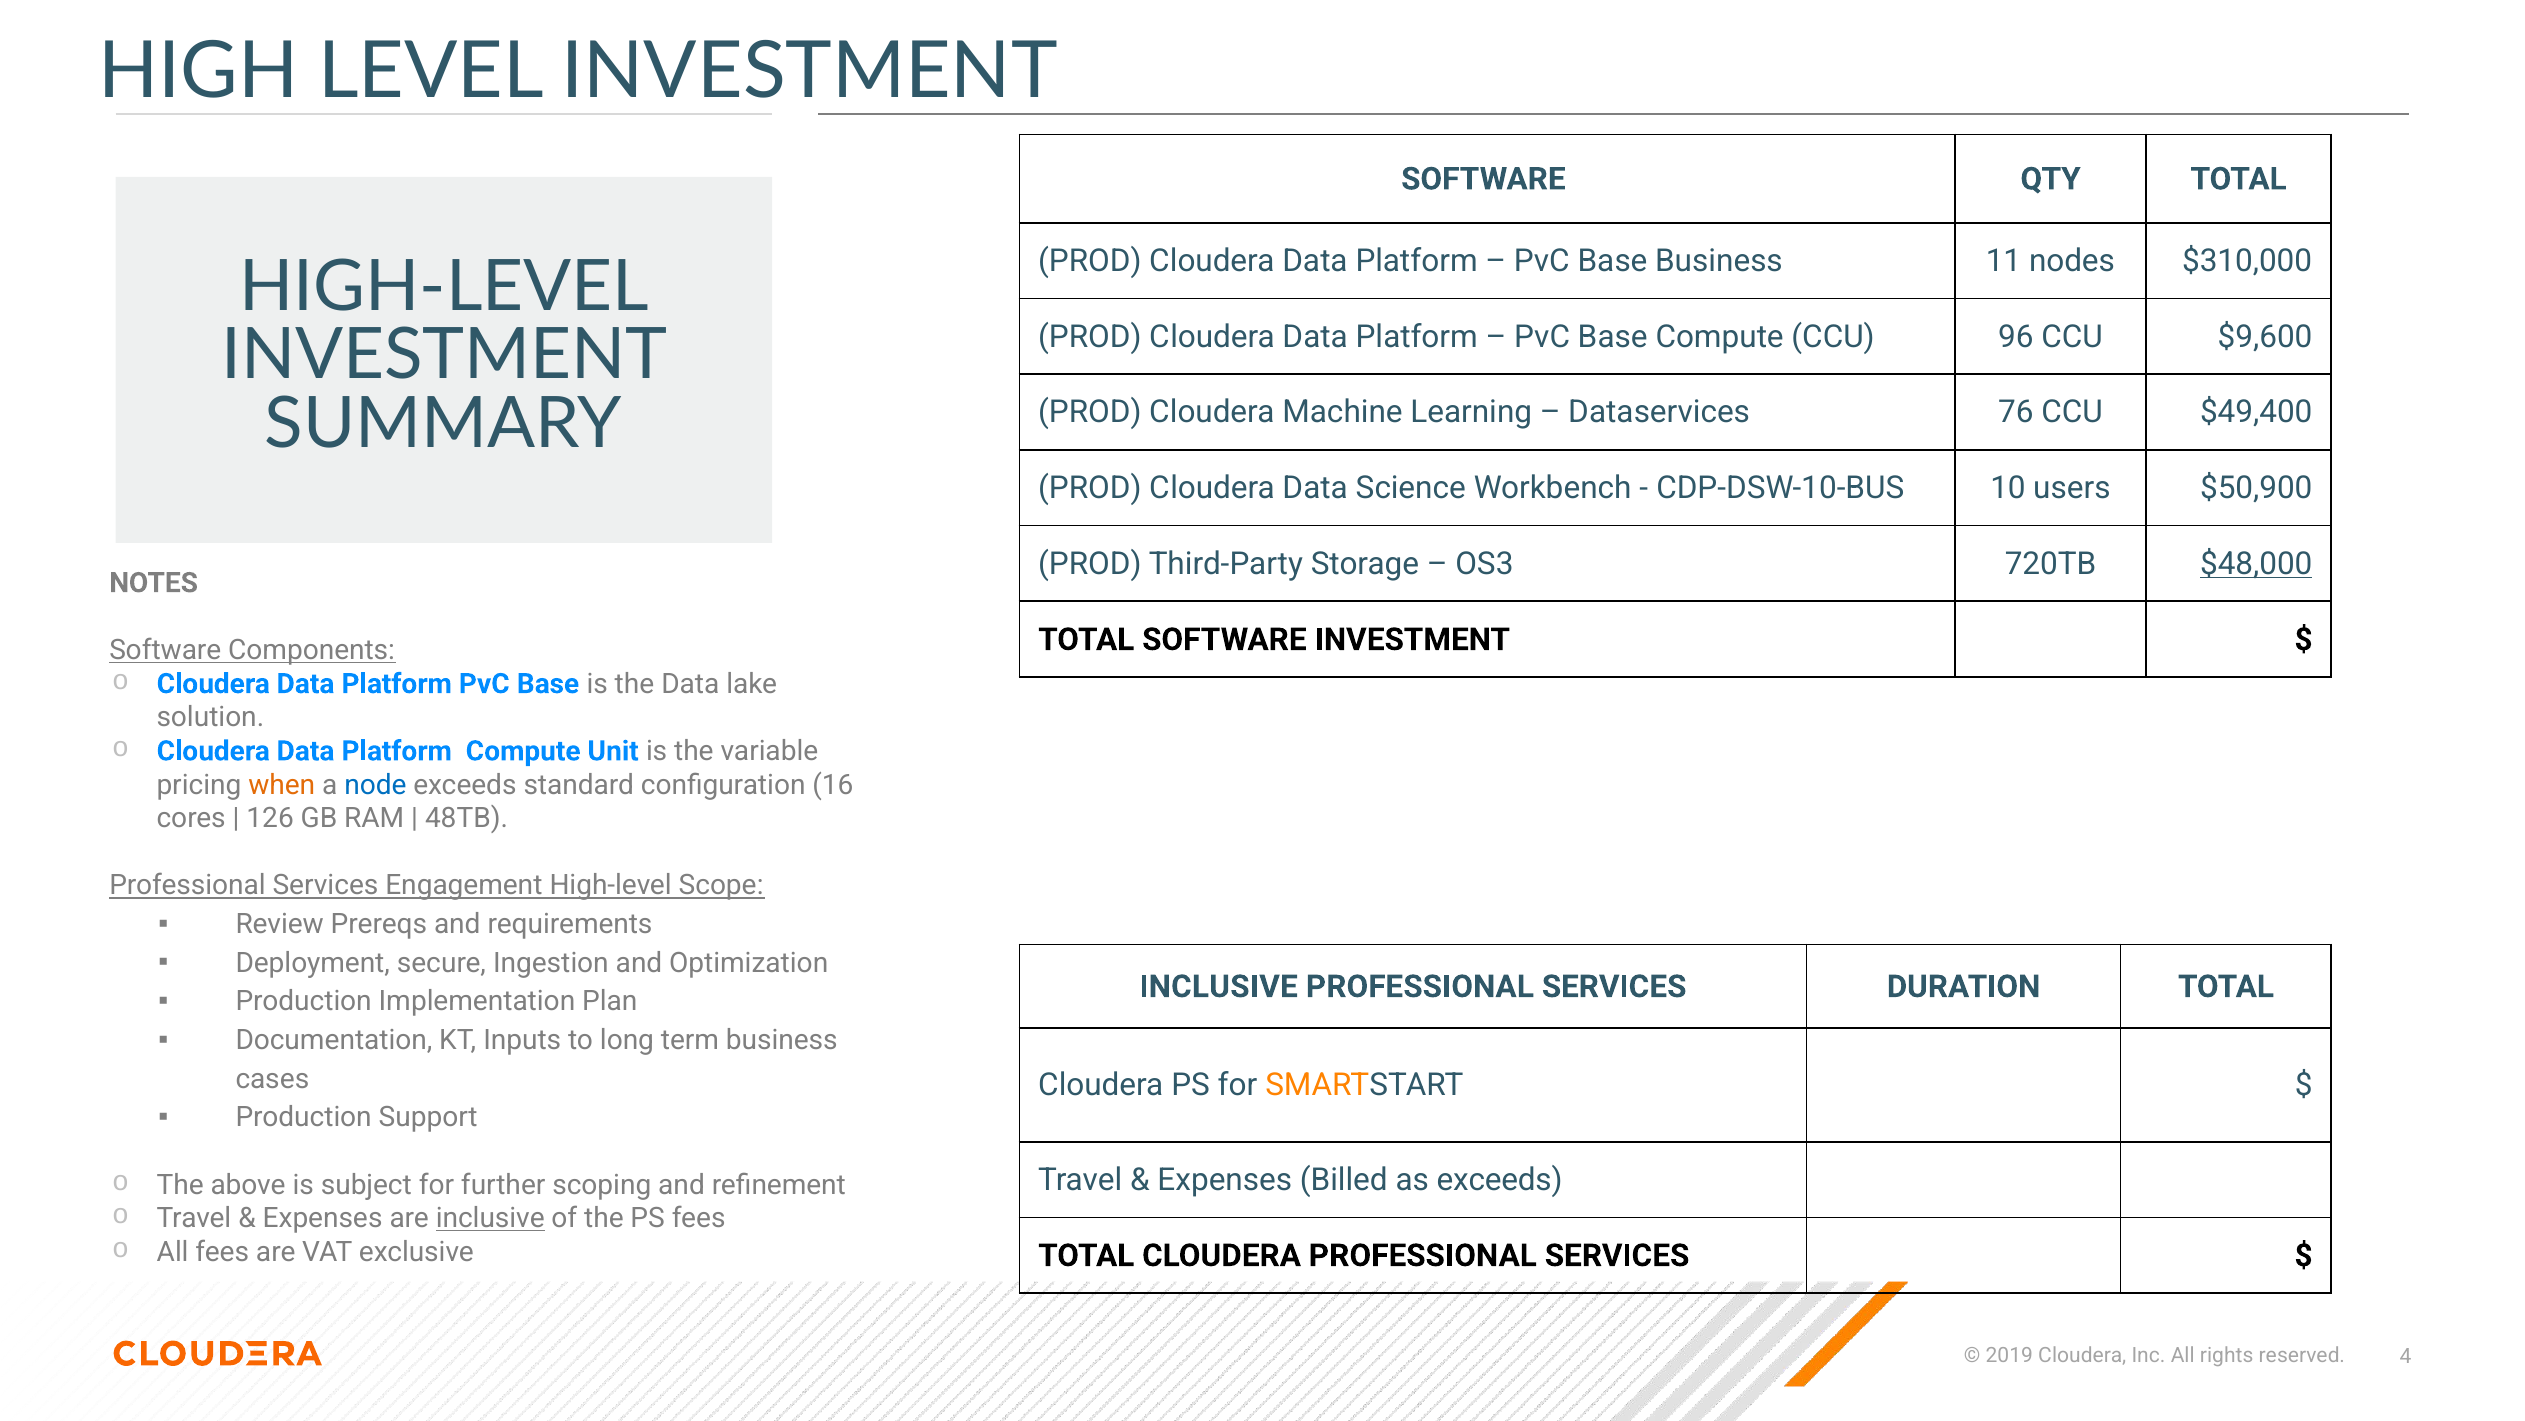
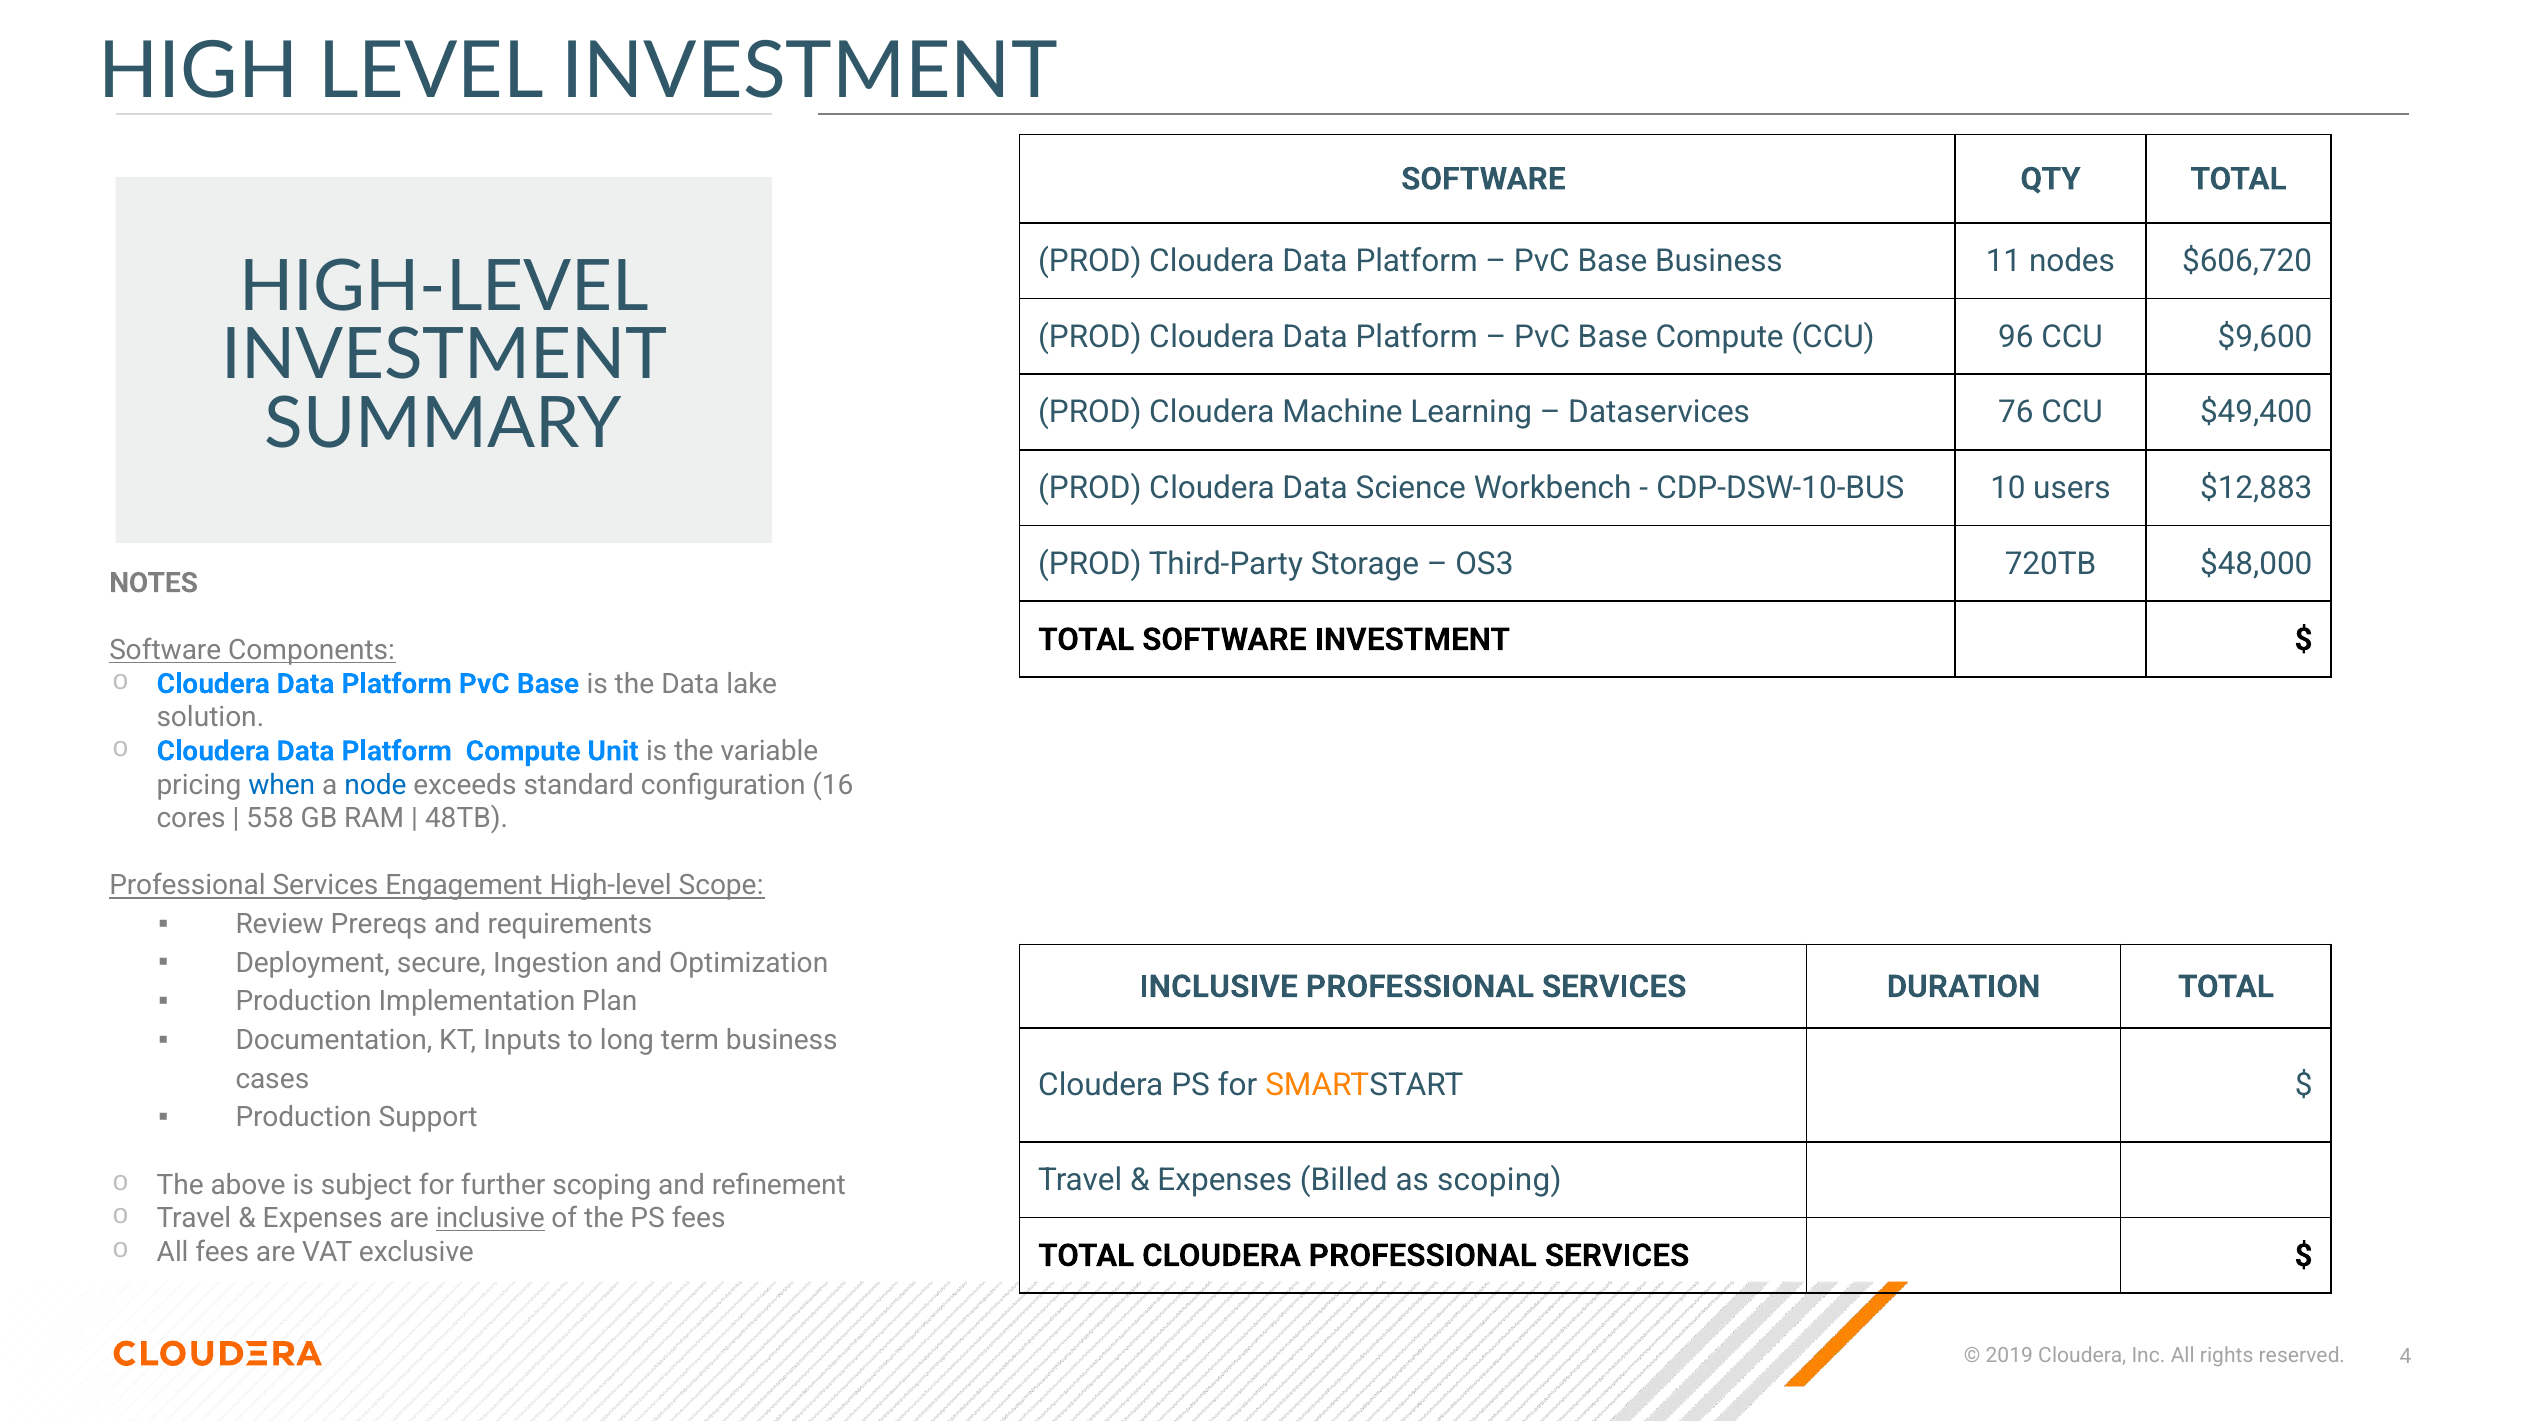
$310,000: $310,000 -> $606,720
$50,900: $50,900 -> $12,883
$48,000 underline: present -> none
when colour: orange -> blue
126: 126 -> 558
as exceeds: exceeds -> scoping
